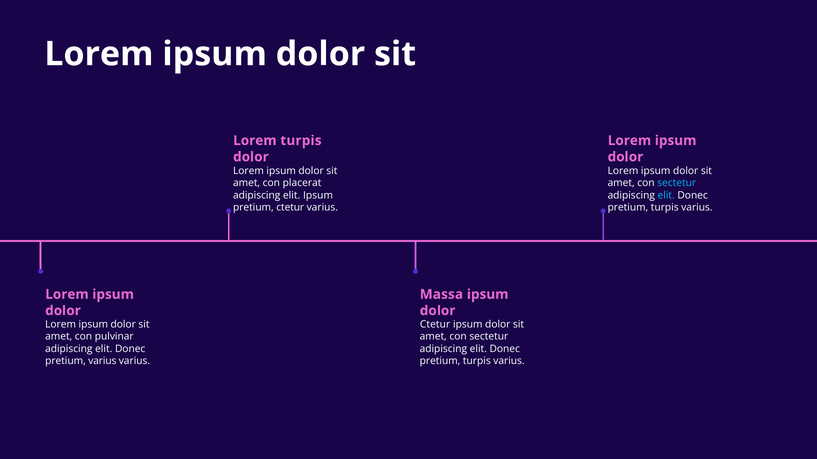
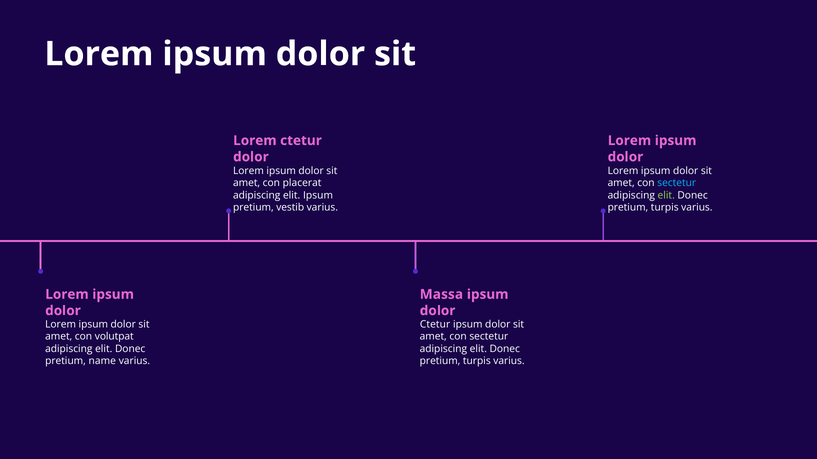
Lorem turpis: turpis -> ctetur
elit at (666, 195) colour: light blue -> light green
pretium ctetur: ctetur -> vestib
pulvinar: pulvinar -> volutpat
pretium varius: varius -> name
